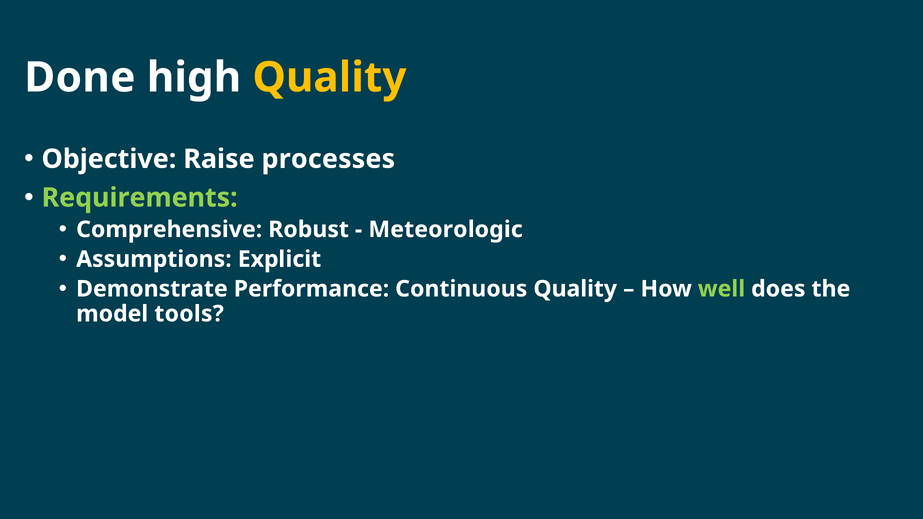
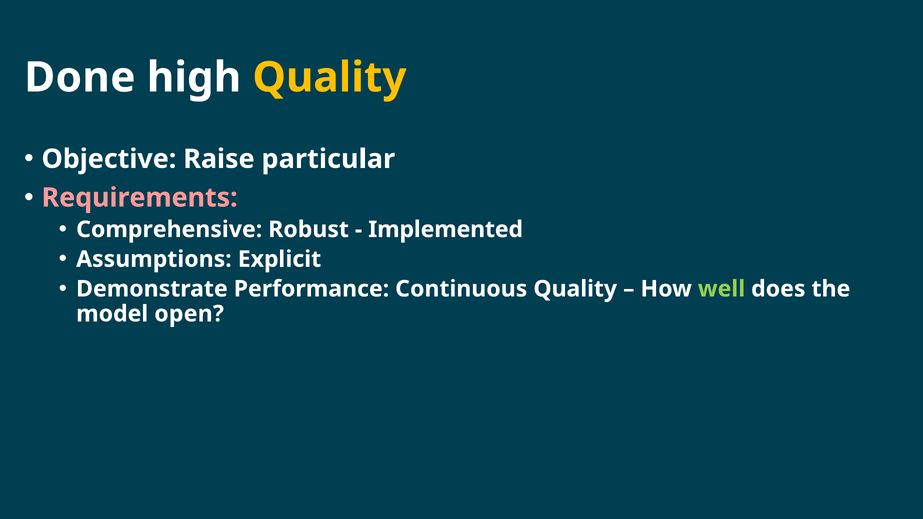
processes: processes -> particular
Requirements colour: light green -> pink
Meteorologic: Meteorologic -> Implemented
tools: tools -> open
